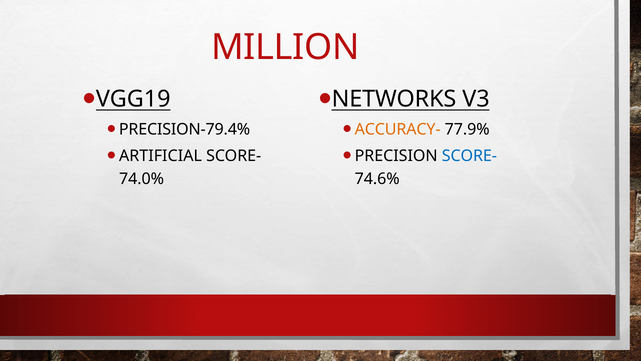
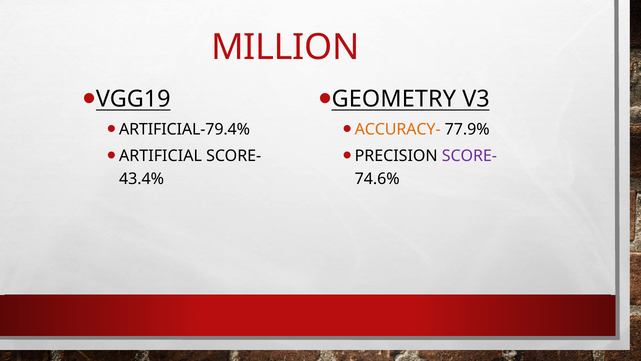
NETWORKS: NETWORKS -> GEOMETRY
PRECISION-79.4%: PRECISION-79.4% -> ARTIFICIAL-79.4%
SCORE- at (469, 156) colour: blue -> purple
74.0%: 74.0% -> 43.4%
